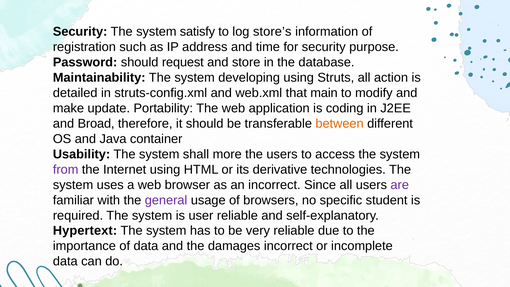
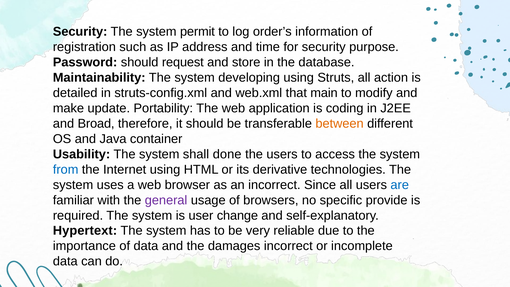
satisfy: satisfy -> permit
store’s: store’s -> order’s
more: more -> done
from colour: purple -> blue
are colour: purple -> blue
student: student -> provide
user reliable: reliable -> change
